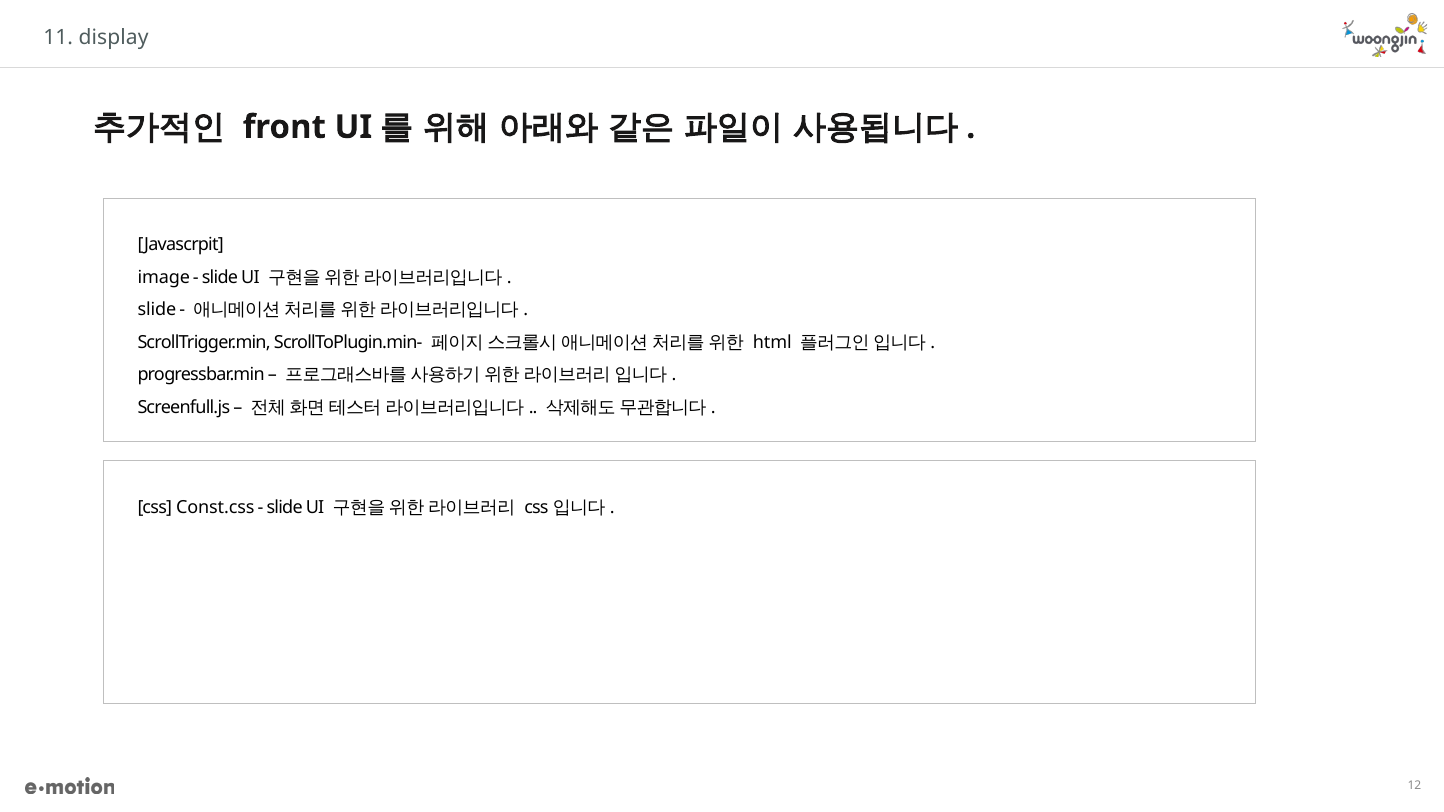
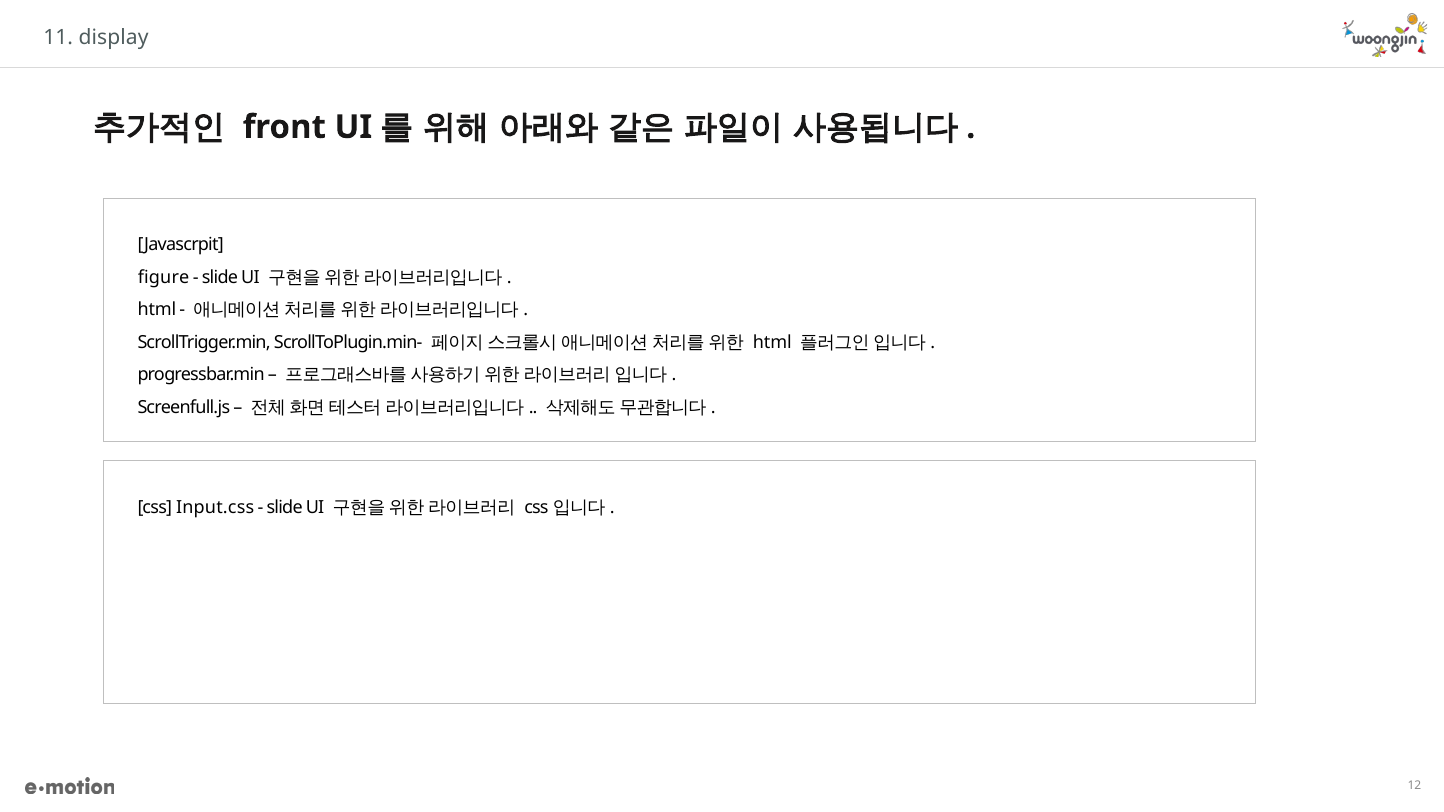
image: image -> figure
slide at (157, 310): slide -> html
Const.css: Const.css -> Input.css
